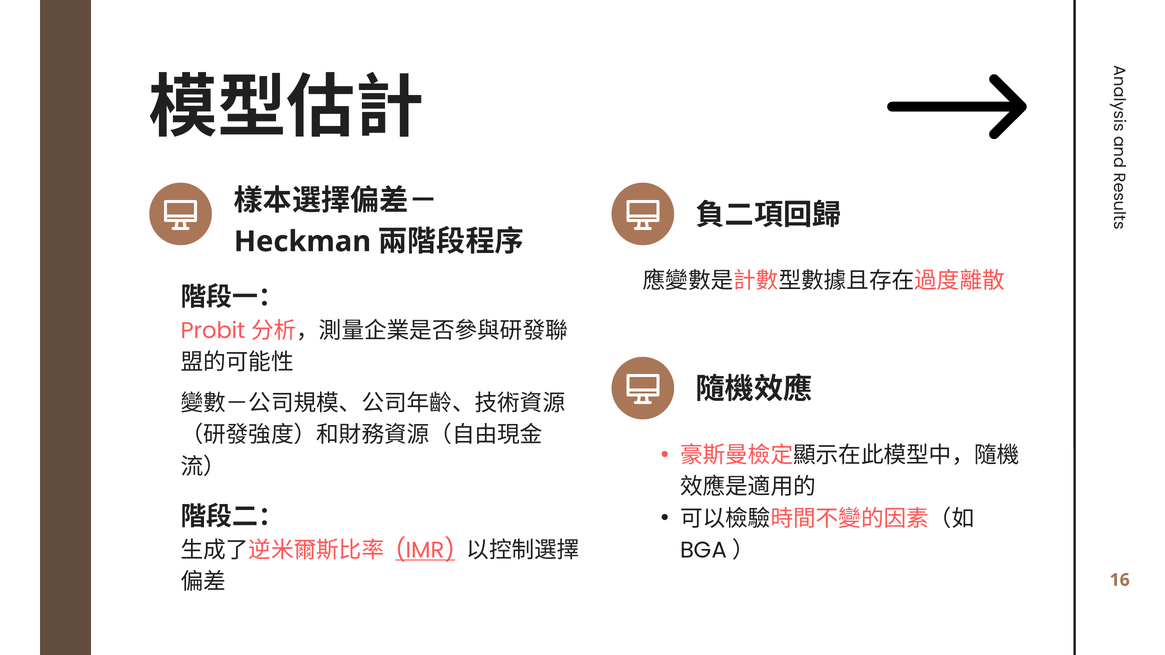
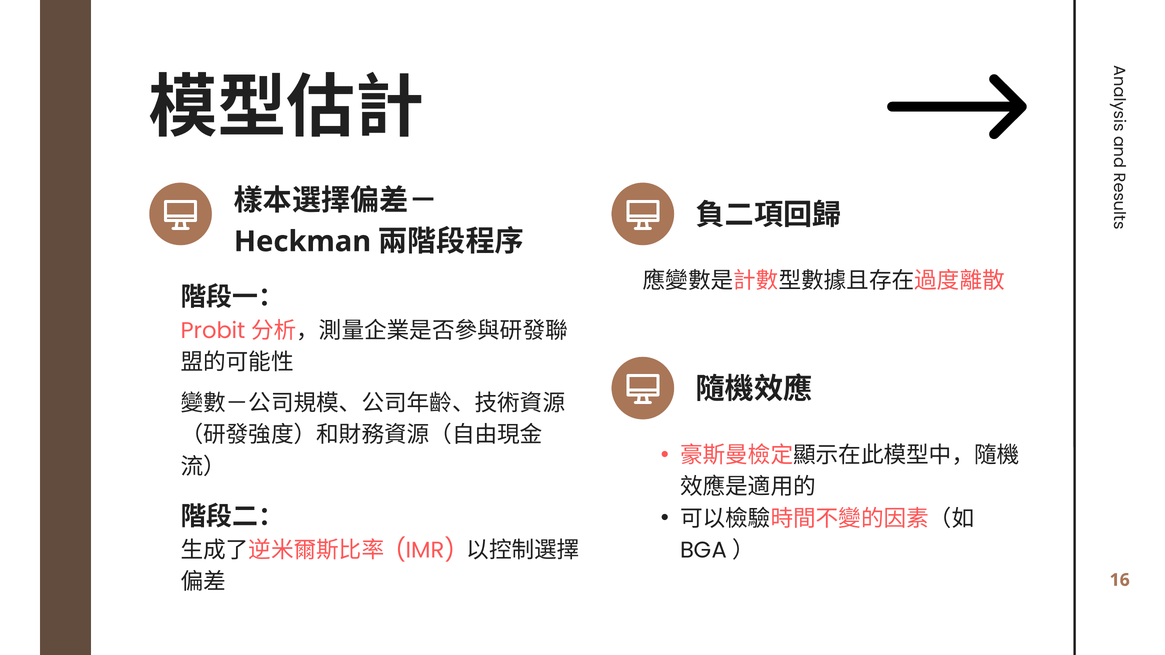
IMR underline: present -> none
